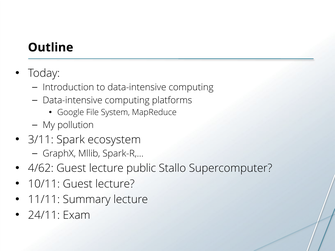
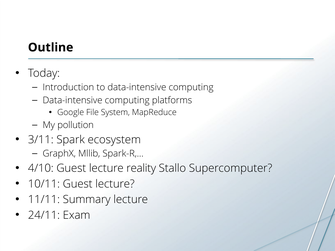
4/62: 4/62 -> 4/10
public: public -> reality
